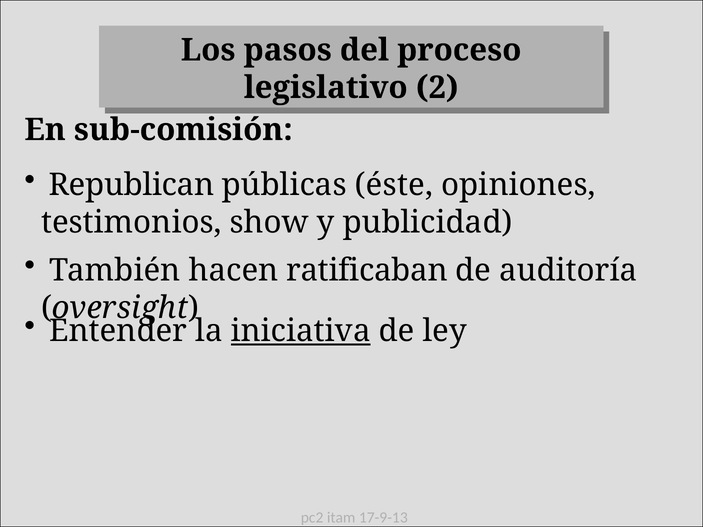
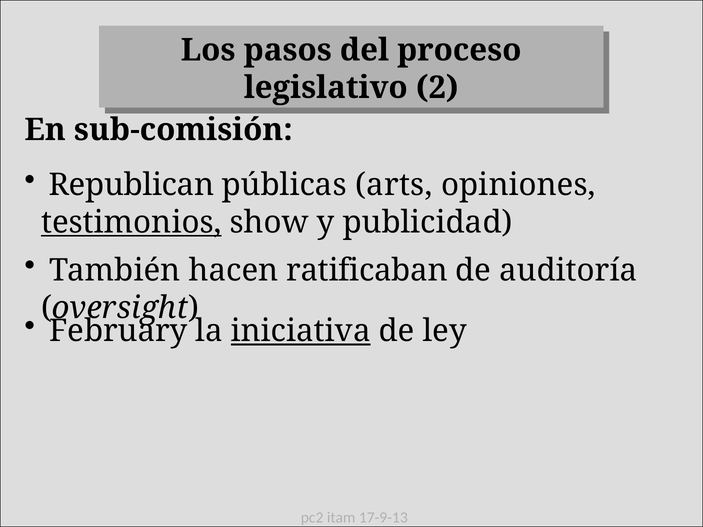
éste: éste -> arts
testimonios underline: none -> present
Entender: Entender -> February
